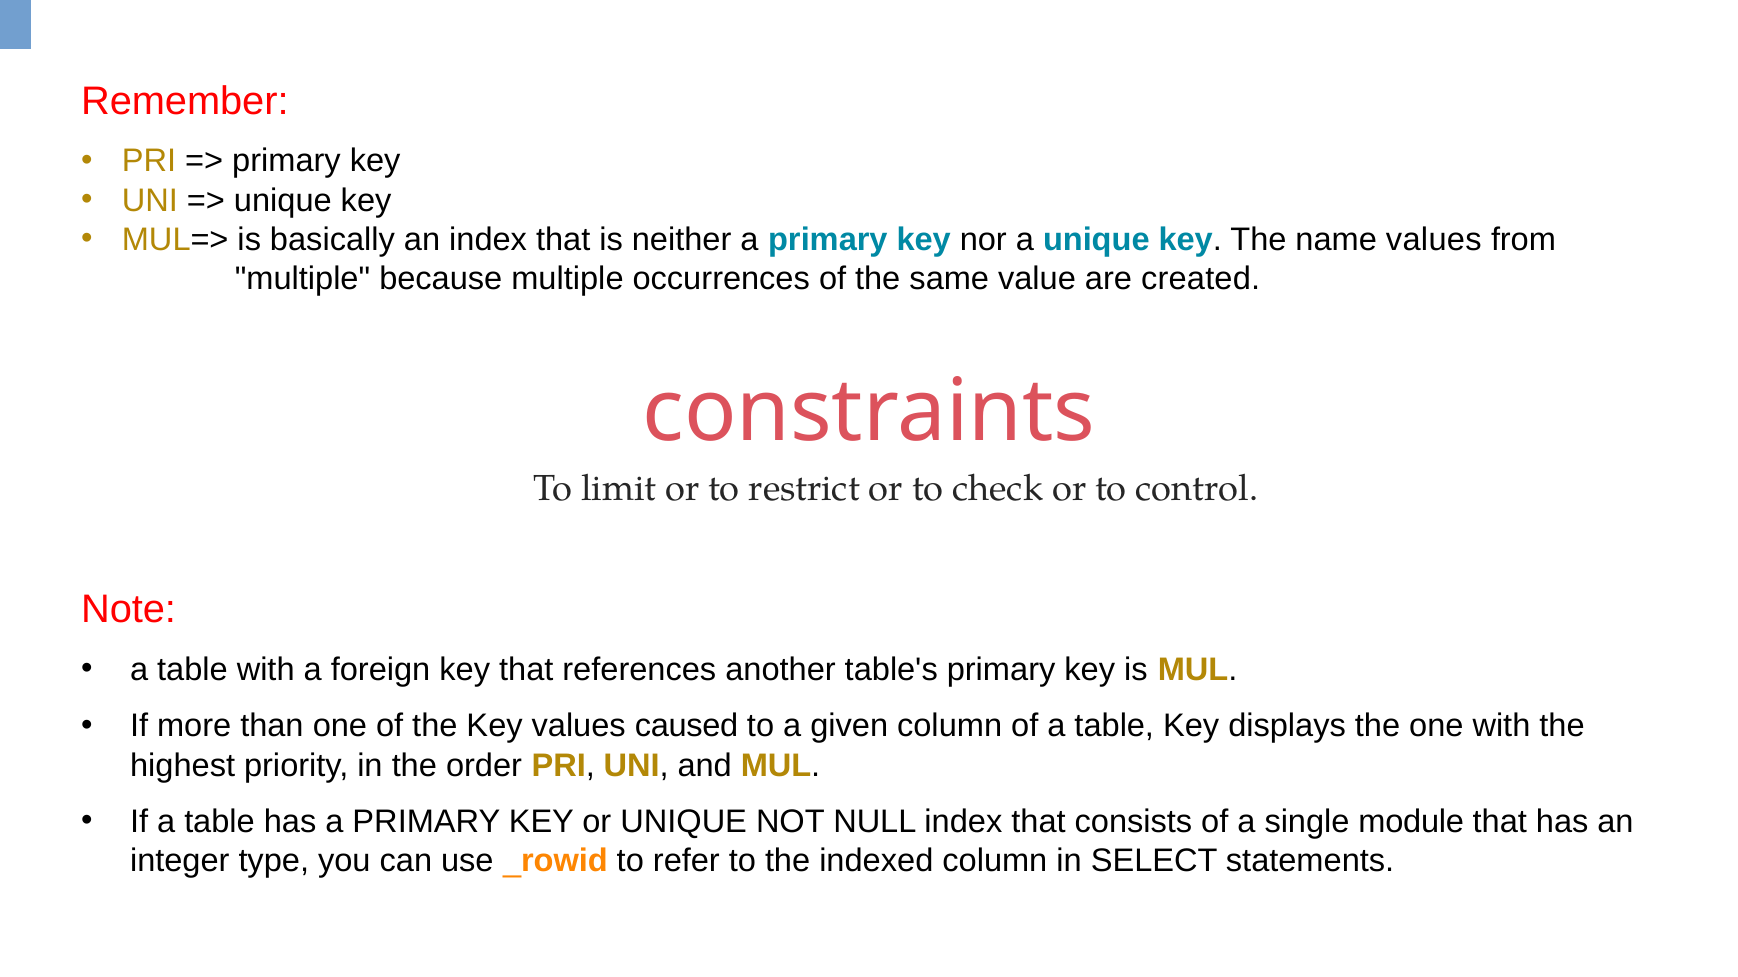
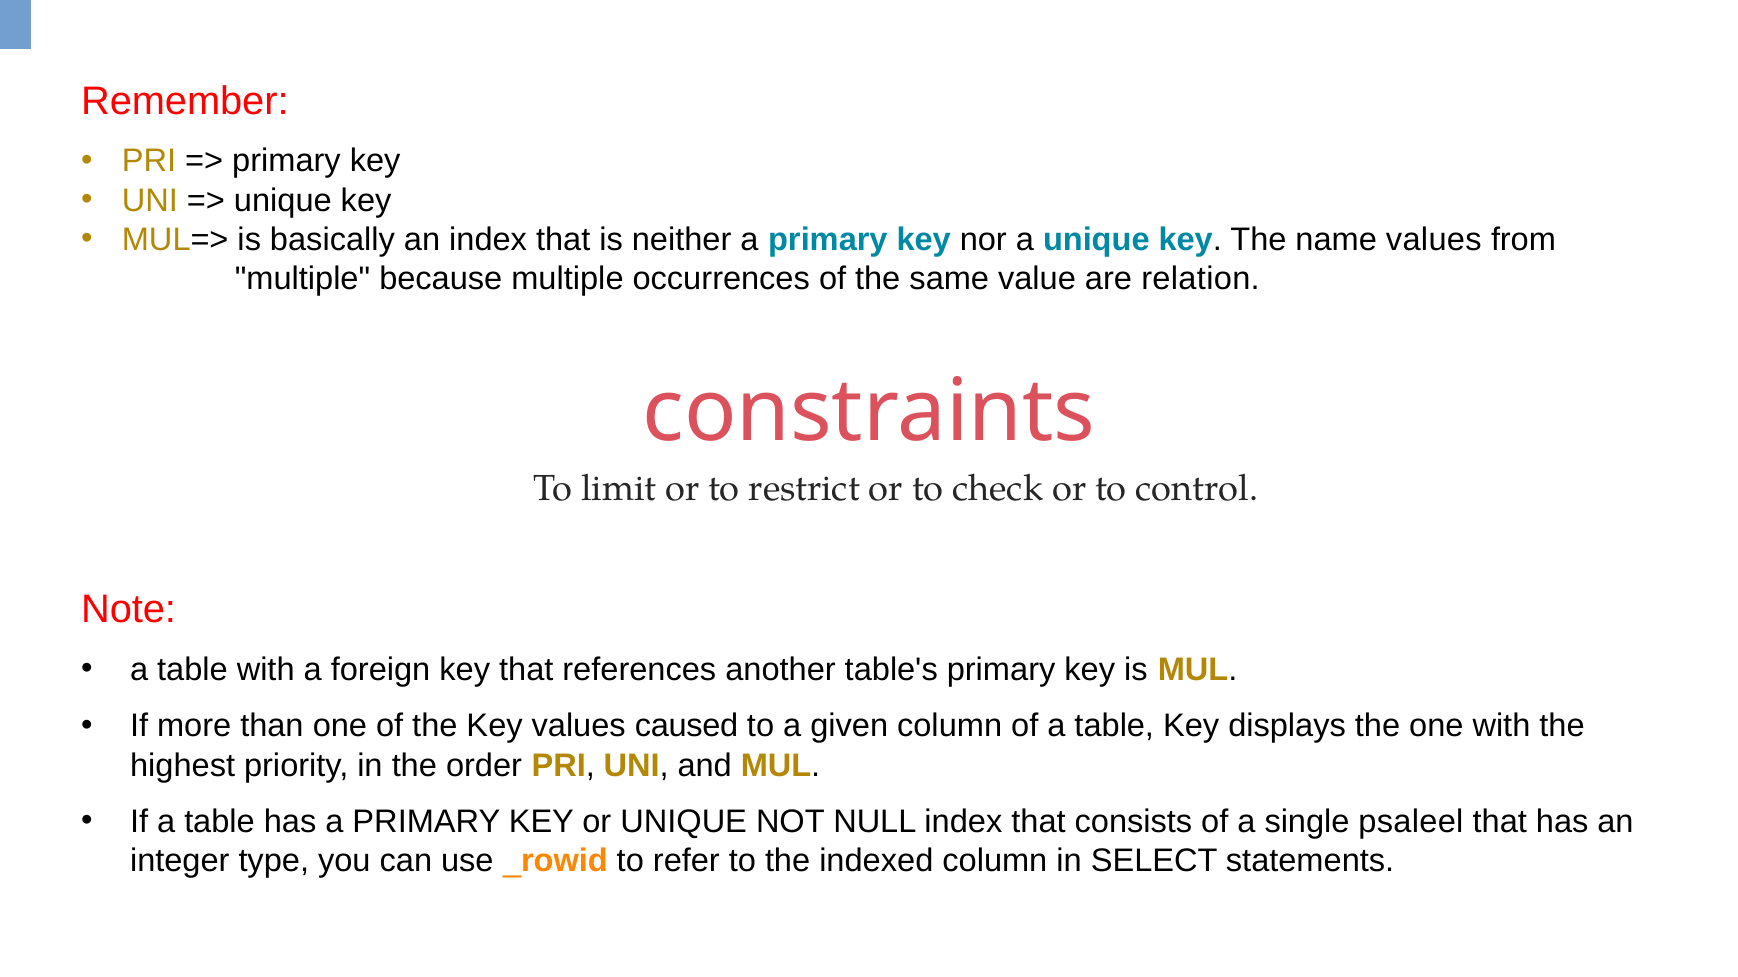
created: created -> relation
module: module -> psaleel
